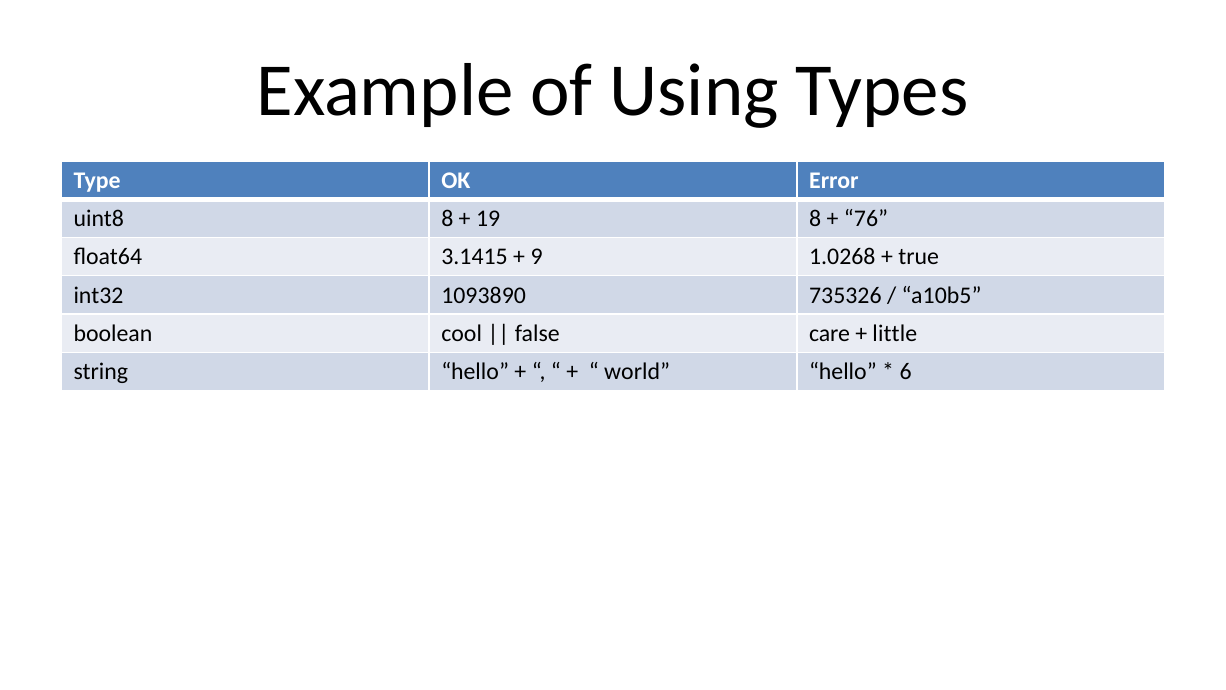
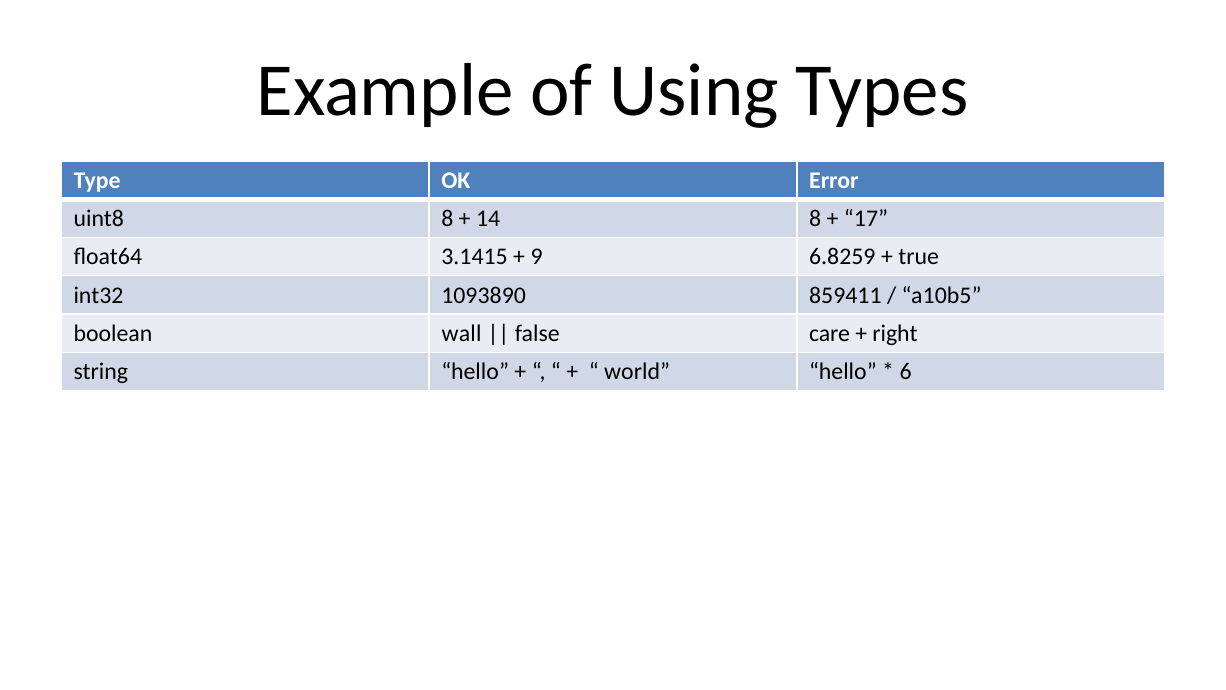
19: 19 -> 14
76: 76 -> 17
1.0268: 1.0268 -> 6.8259
735326: 735326 -> 859411
cool: cool -> wall
little: little -> right
